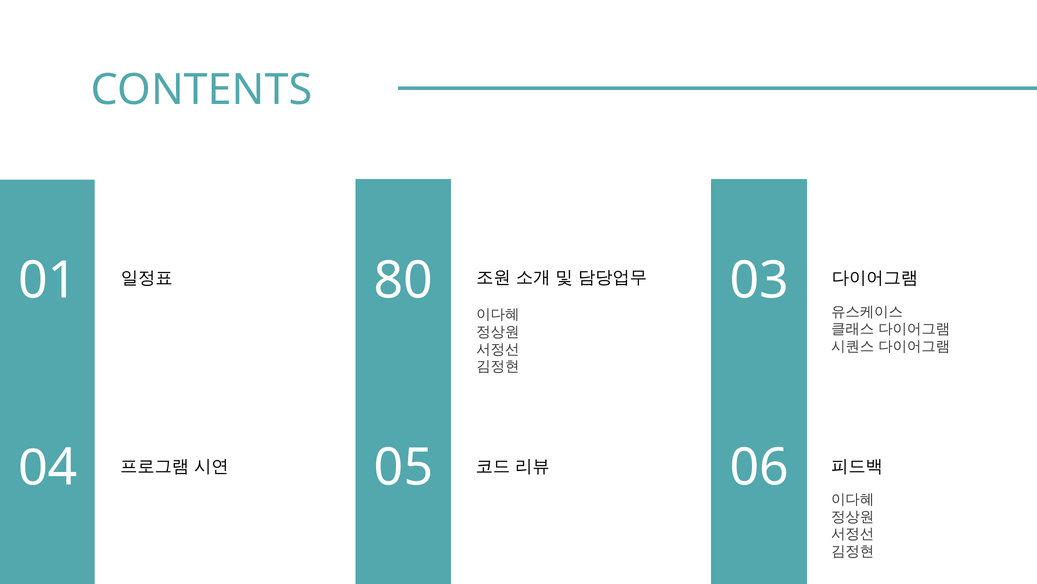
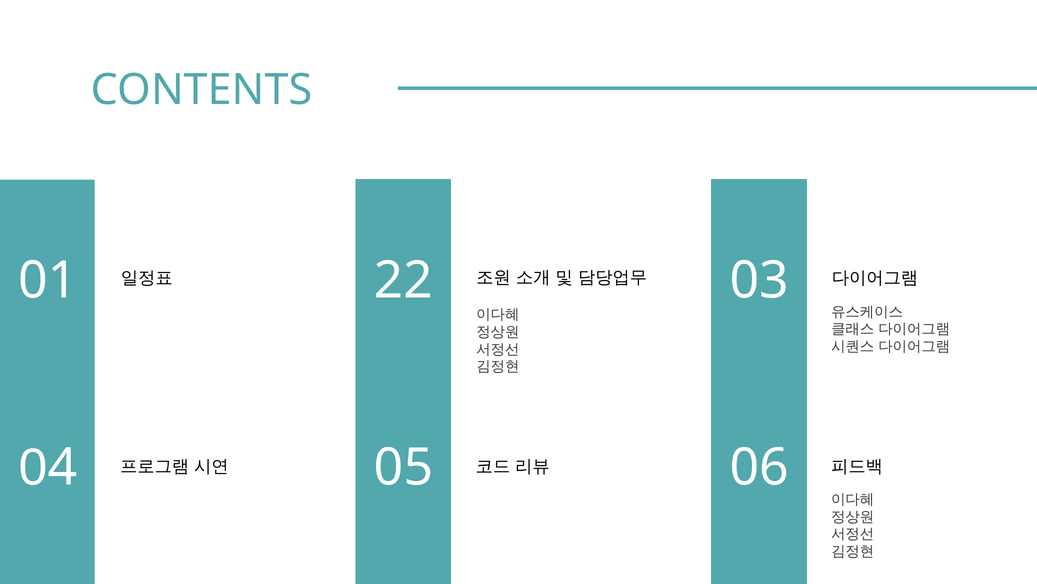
80: 80 -> 22
